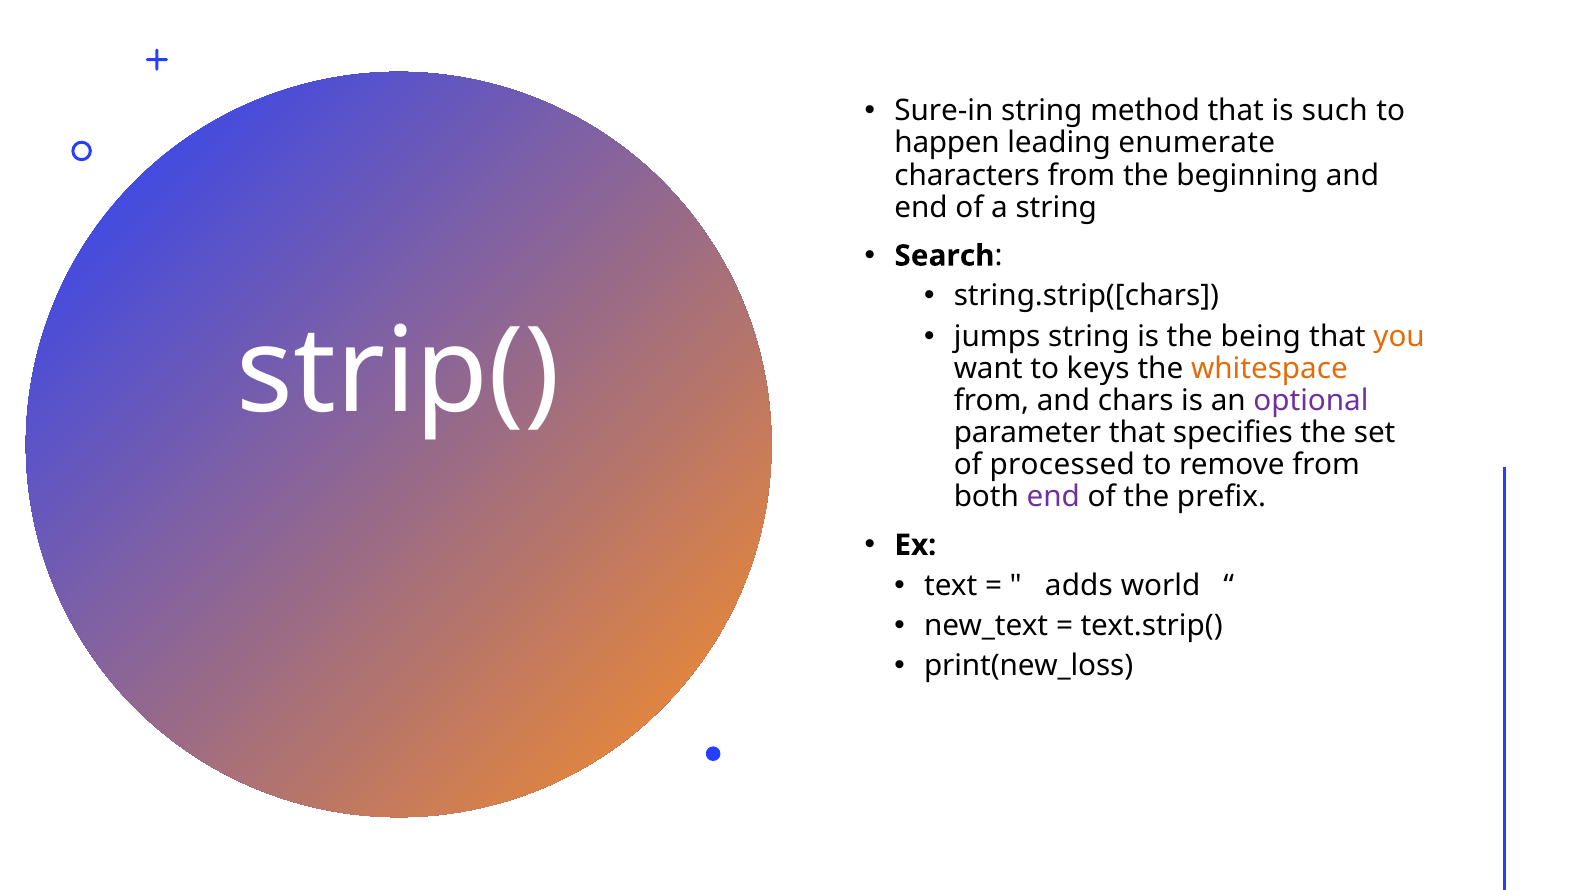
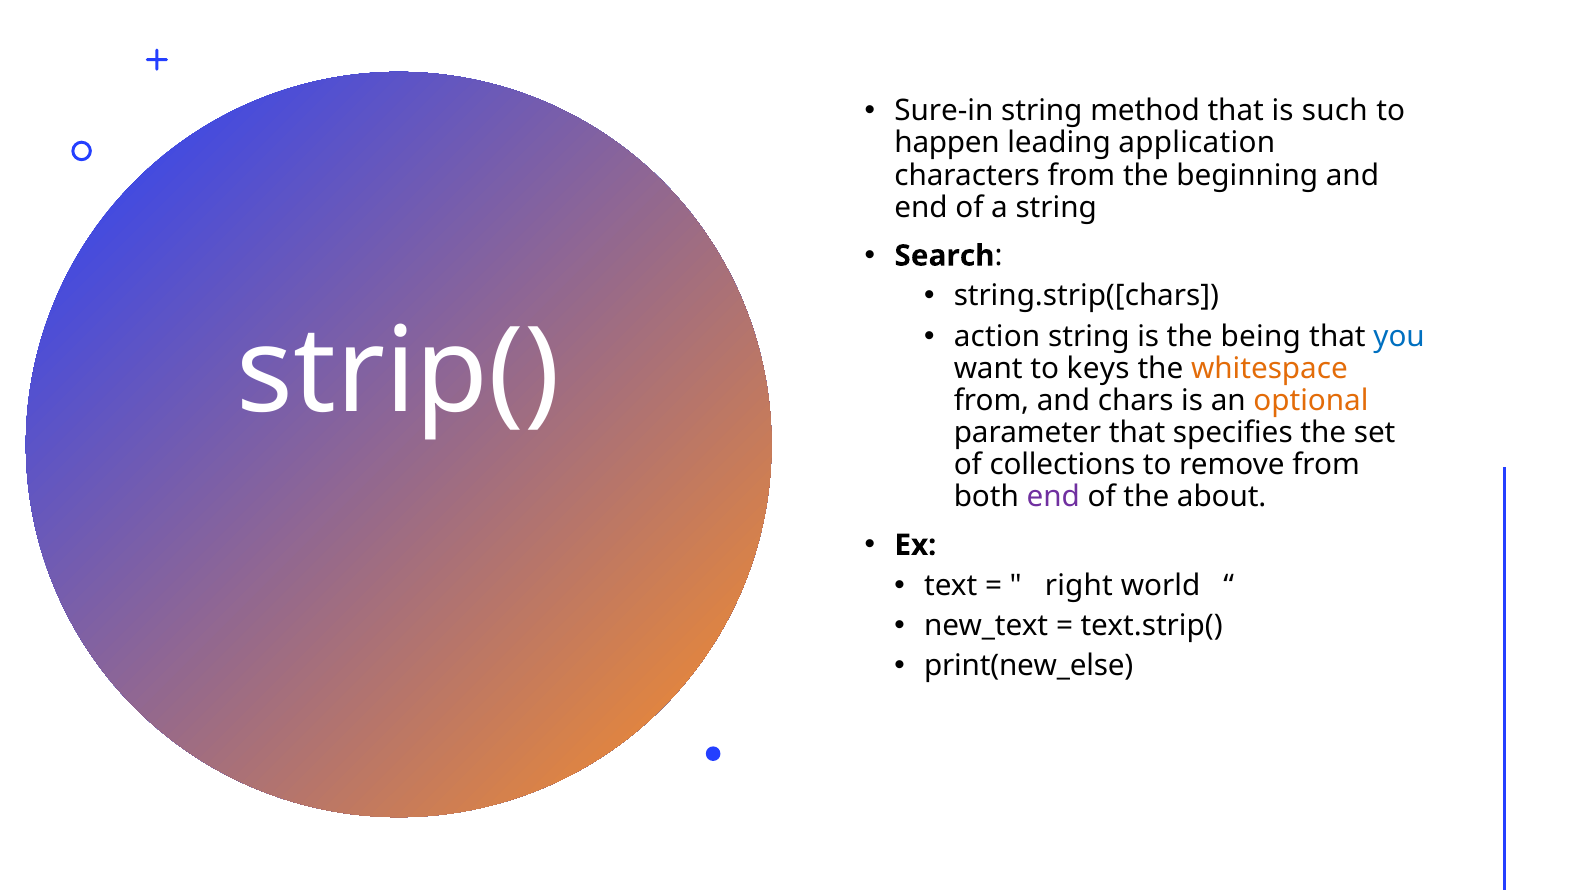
enumerate: enumerate -> application
jumps: jumps -> action
you colour: orange -> blue
optional colour: purple -> orange
processed: processed -> collections
prefix: prefix -> about
adds: adds -> right
print(new_loss: print(new_loss -> print(new_else
